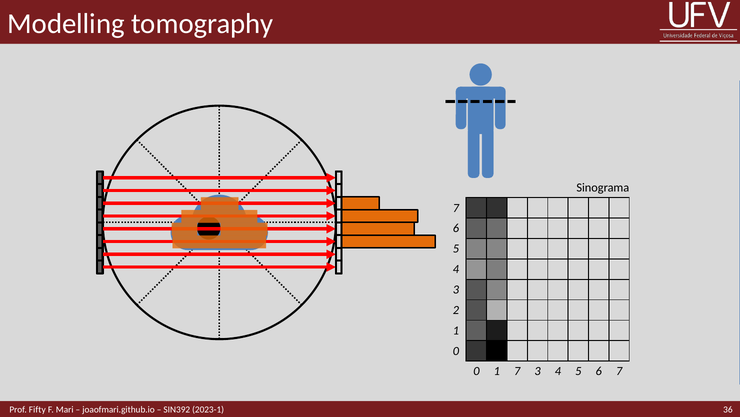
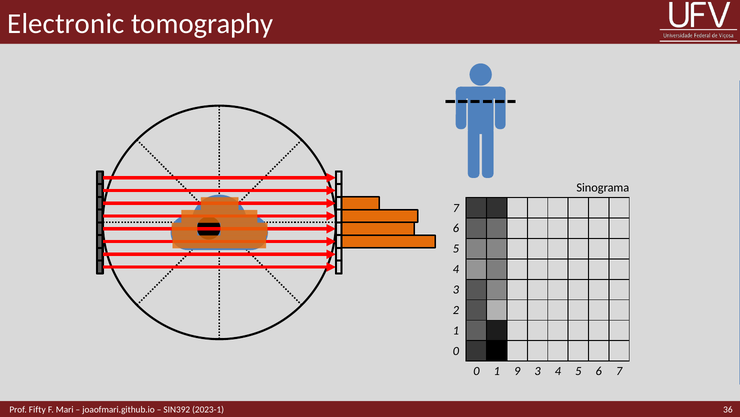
Modelling: Modelling -> Electronic
1 7: 7 -> 9
